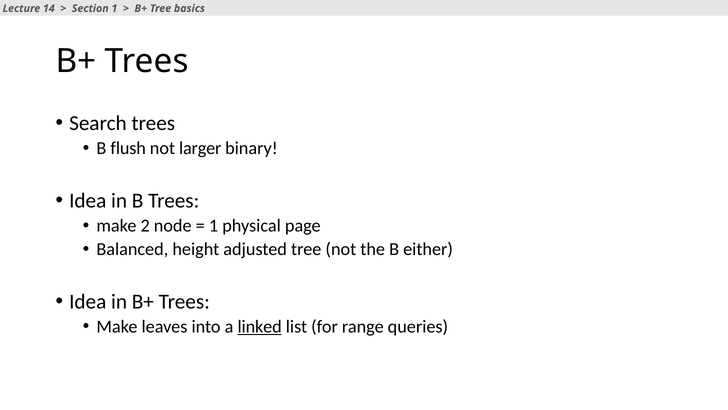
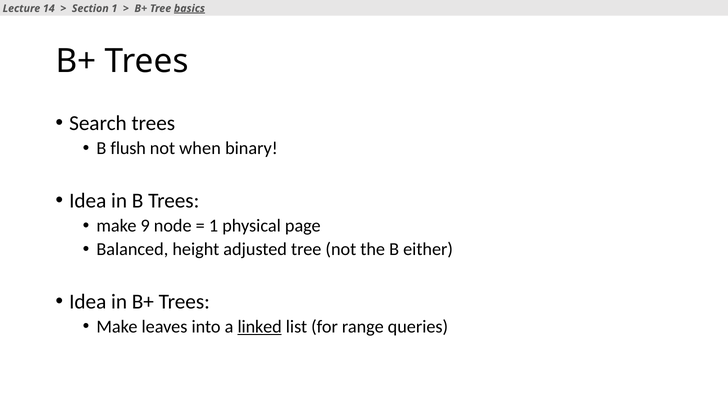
basics underline: none -> present
larger: larger -> when
2: 2 -> 9
